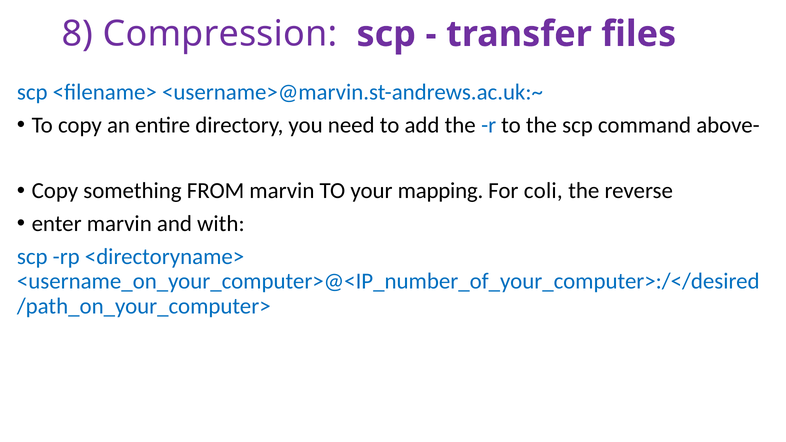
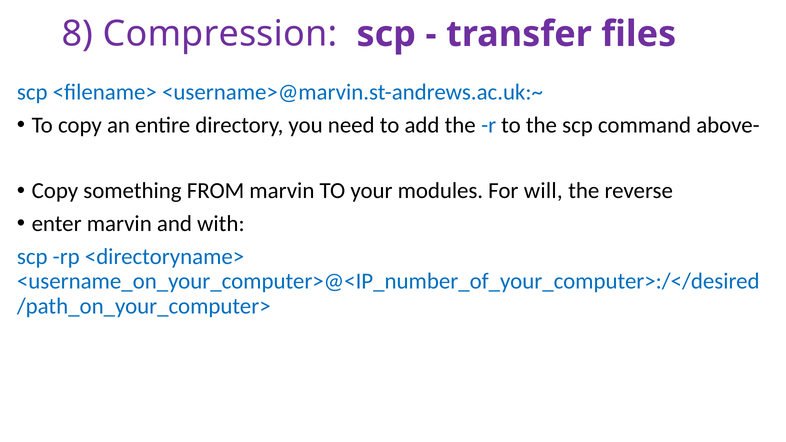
mapping: mapping -> modules
coli: coli -> will
